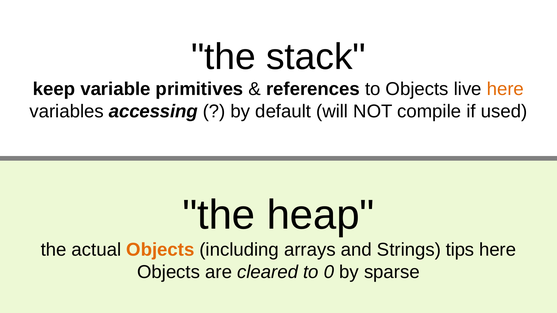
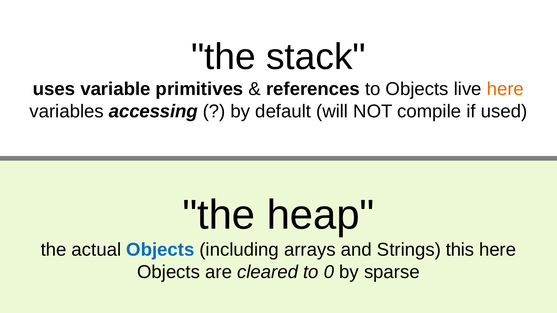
keep: keep -> uses
Objects at (160, 250) colour: orange -> blue
tips: tips -> this
